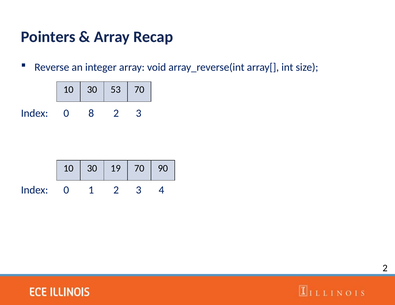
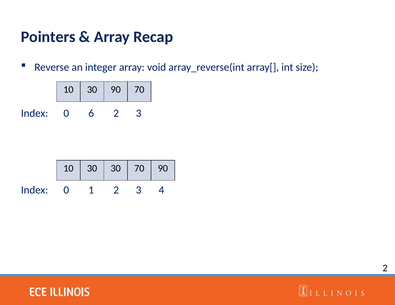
30 53: 53 -> 90
8: 8 -> 6
30 19: 19 -> 30
